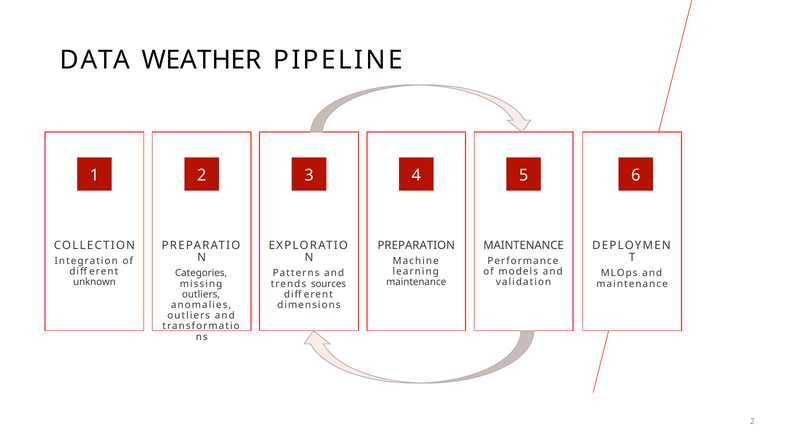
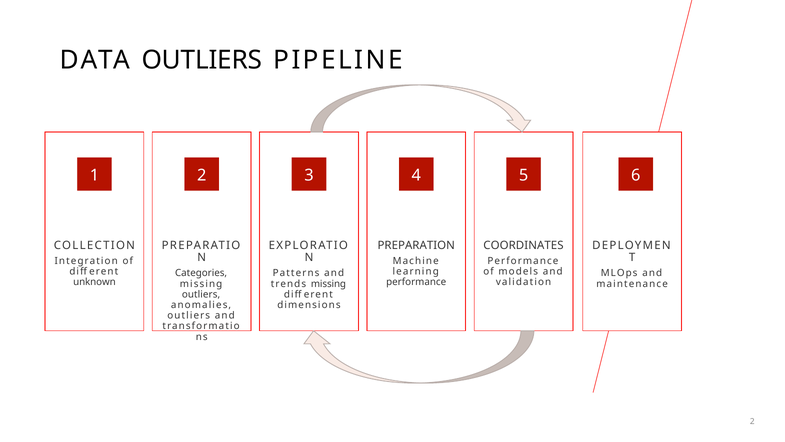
DATA WEATHER: WEATHER -> OUTLIERS
MAINTENANCE at (524, 245): MAINTENANCE -> COORDINATES
maintenance at (416, 282): maintenance -> performance
trends sources: sources -> missing
